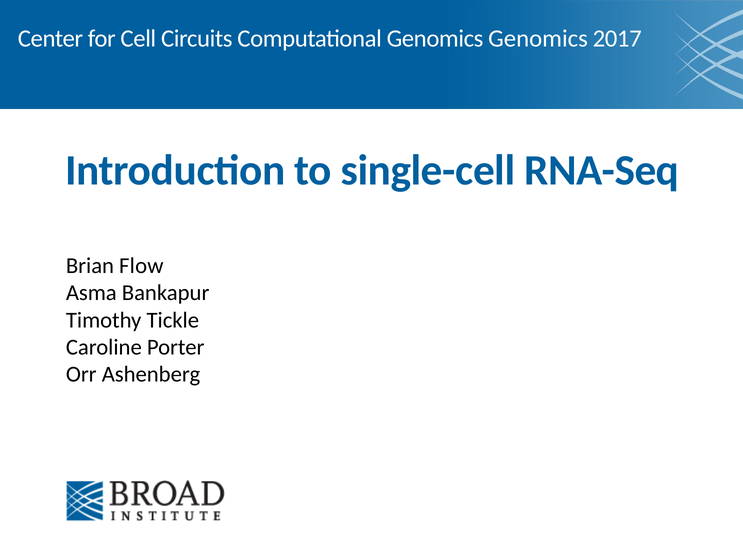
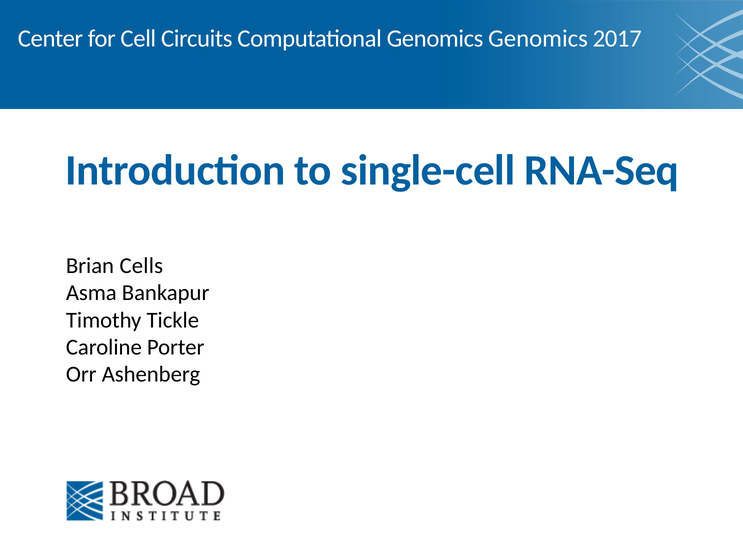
Flow: Flow -> Cells
